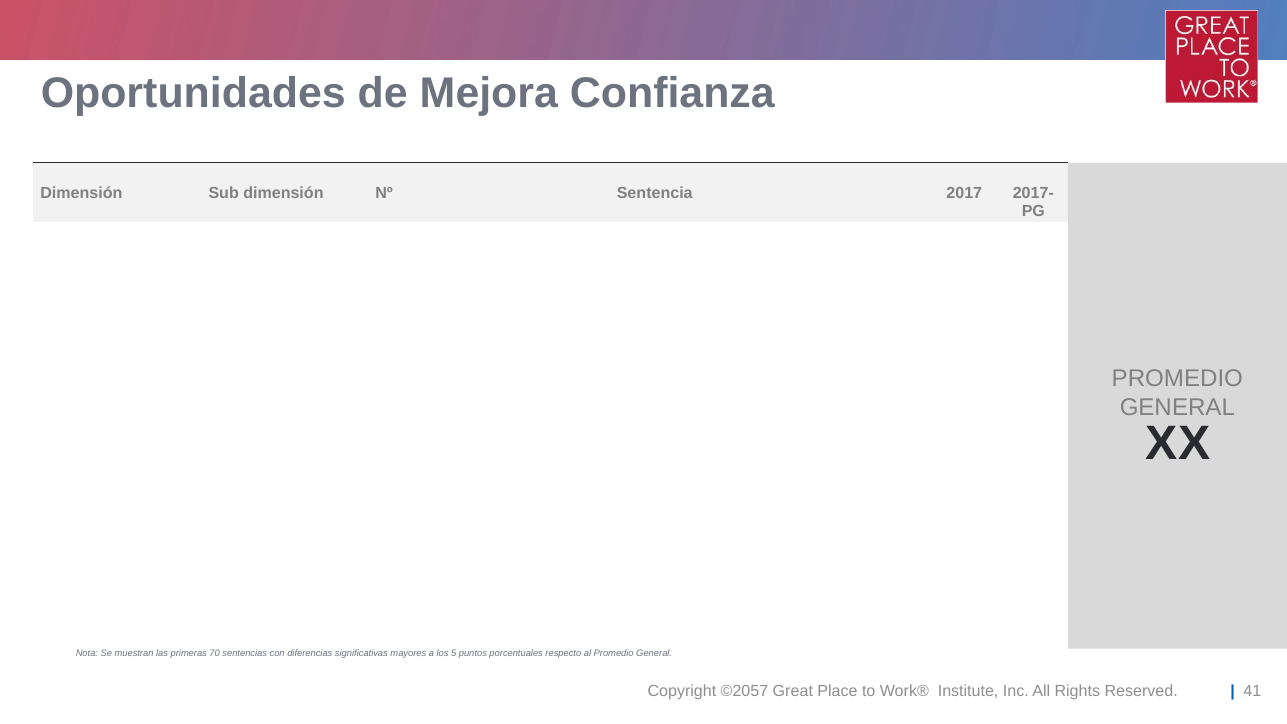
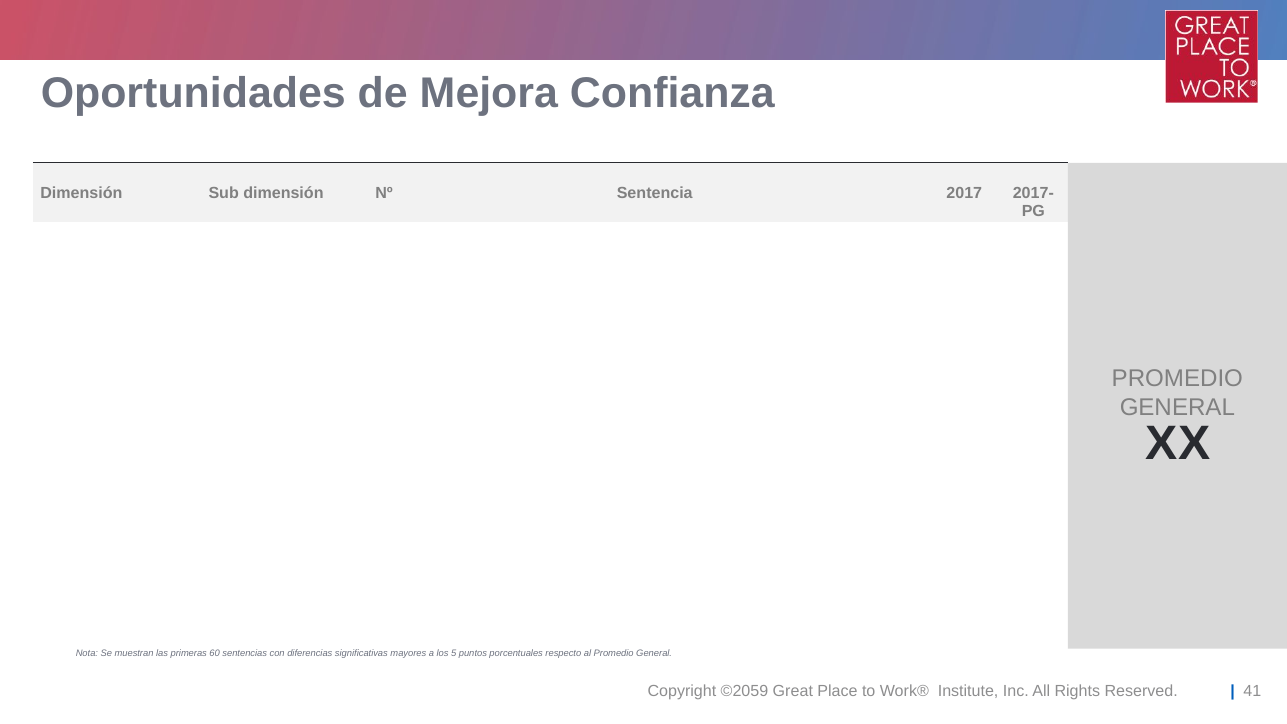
70: 70 -> 60
©2057: ©2057 -> ©2059
